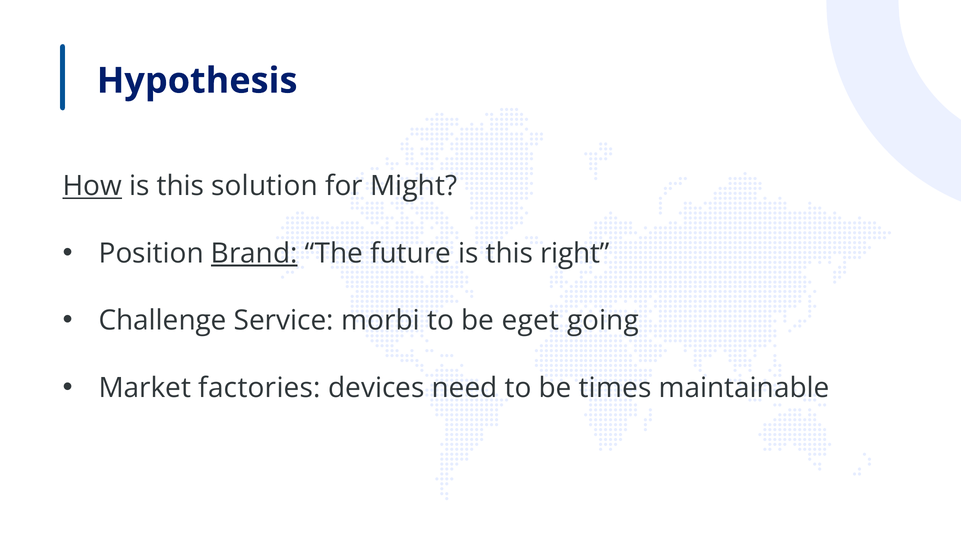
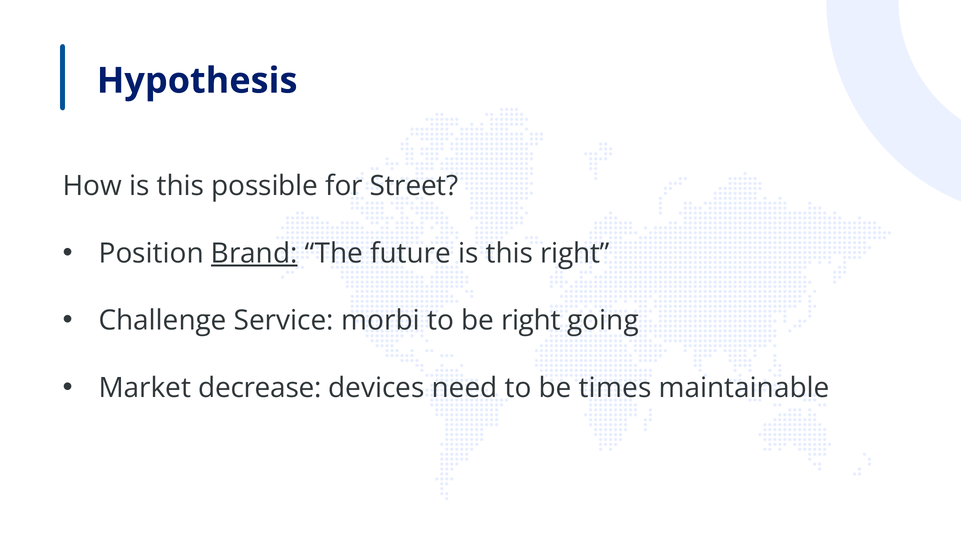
How underline: present -> none
solution: solution -> possible
Might: Might -> Street
be eget: eget -> right
factories: factories -> decrease
